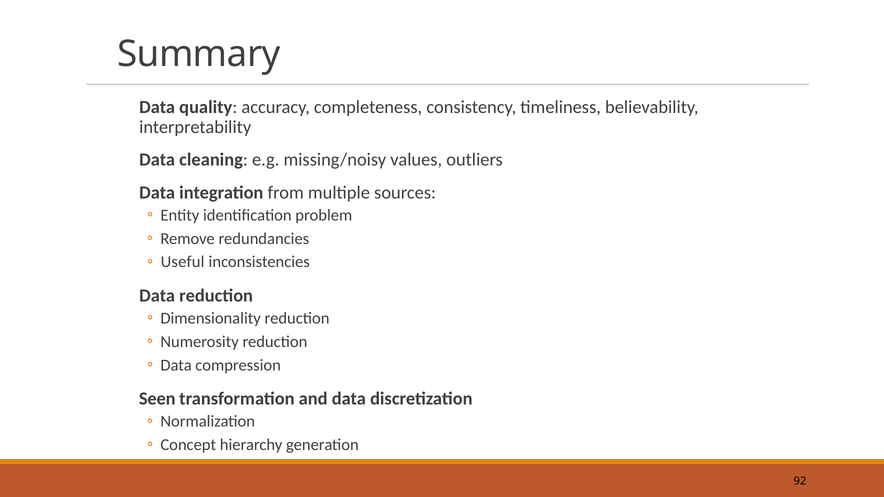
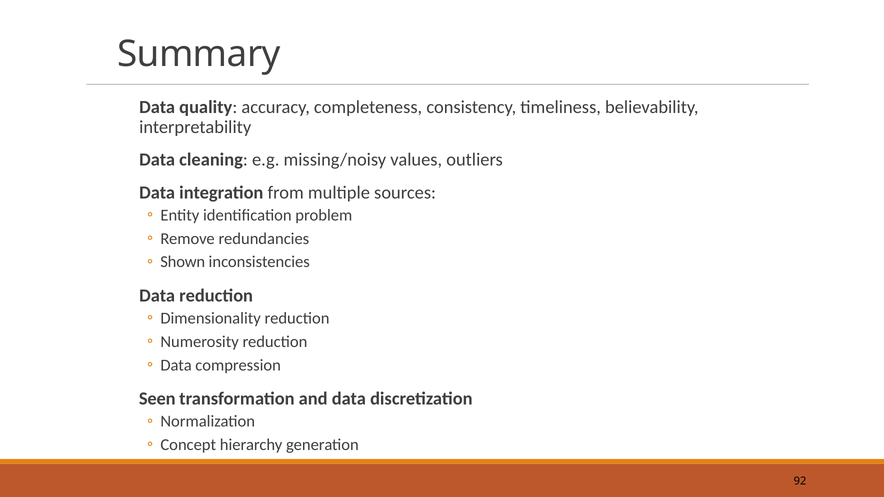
Useful: Useful -> Shown
